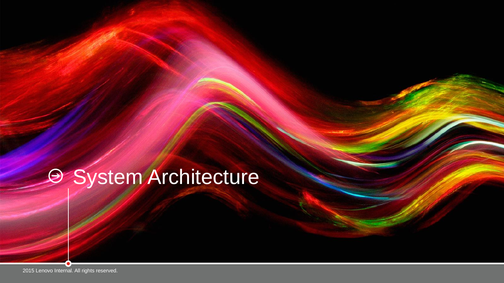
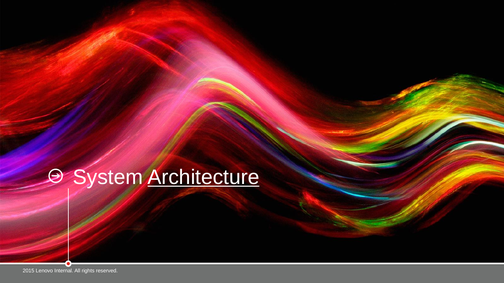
Architecture underline: none -> present
